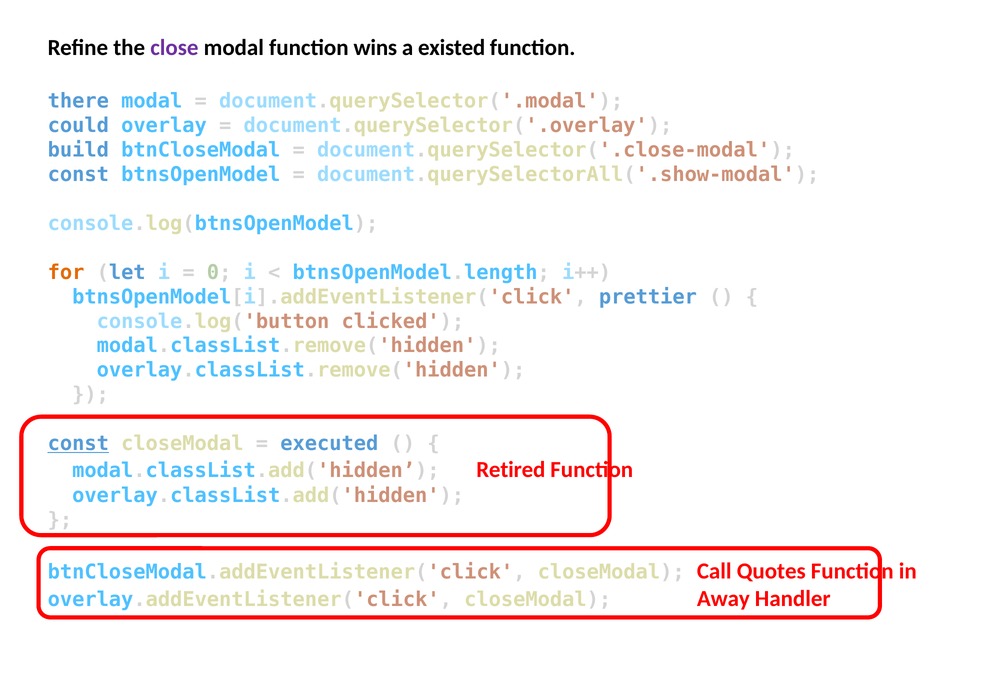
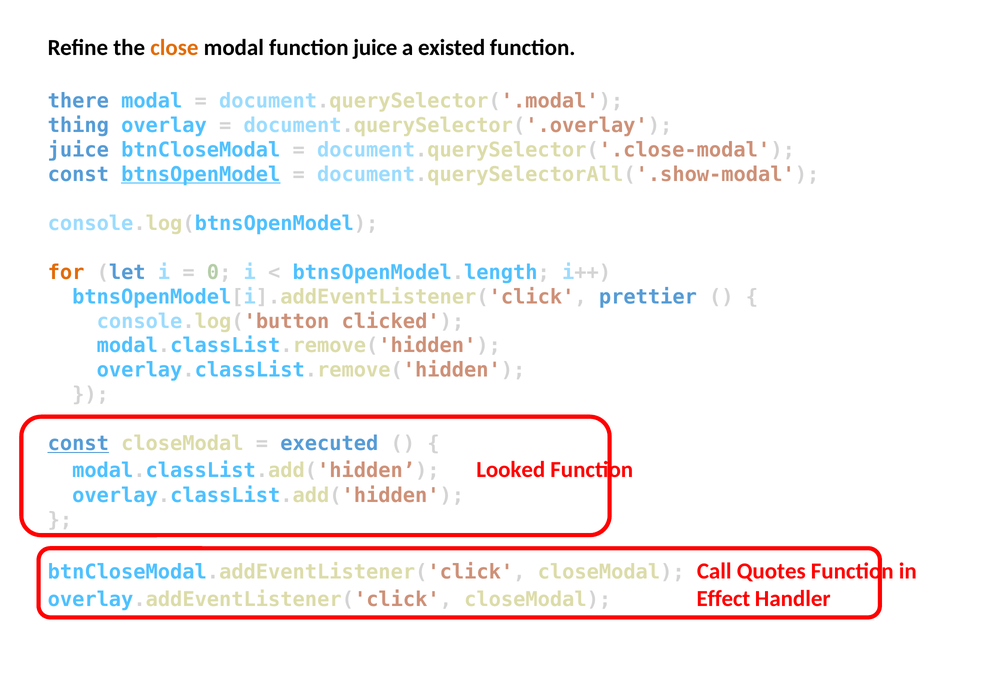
close colour: purple -> orange
function wins: wins -> juice
could: could -> thing
build at (78, 150): build -> juice
btnsOpenModel underline: none -> present
Retired: Retired -> Looked
Away: Away -> Effect
